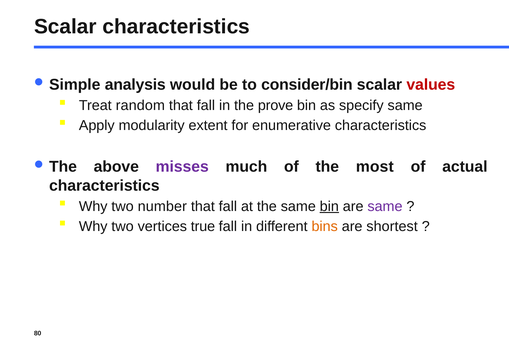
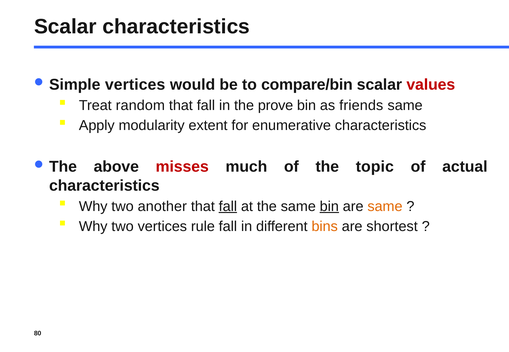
analysis at (135, 85): analysis -> vertices
consider/bin: consider/bin -> compare/bin
specify: specify -> friends
misses colour: purple -> red
most: most -> topic
number: number -> another
fall at (228, 207) underline: none -> present
same at (385, 207) colour: purple -> orange
true: true -> rule
